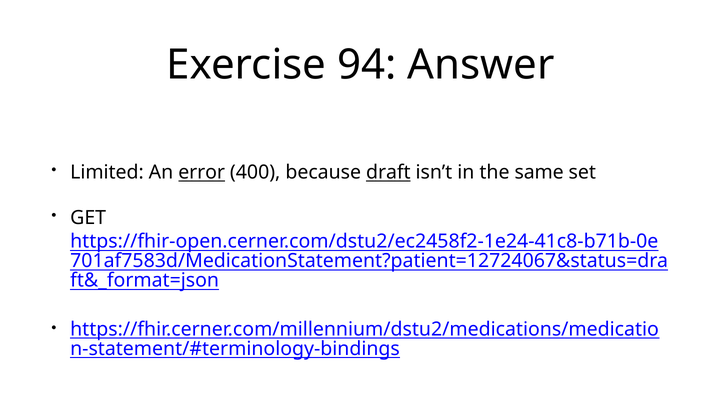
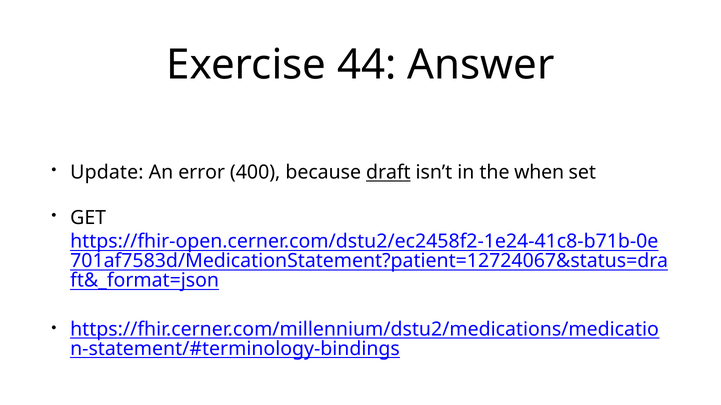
94: 94 -> 44
Limited: Limited -> Update
error underline: present -> none
same: same -> when
